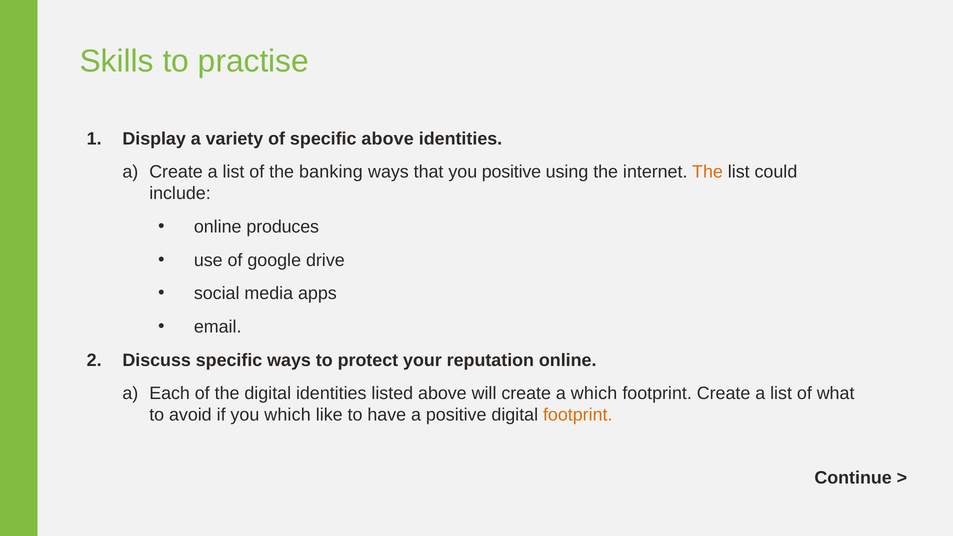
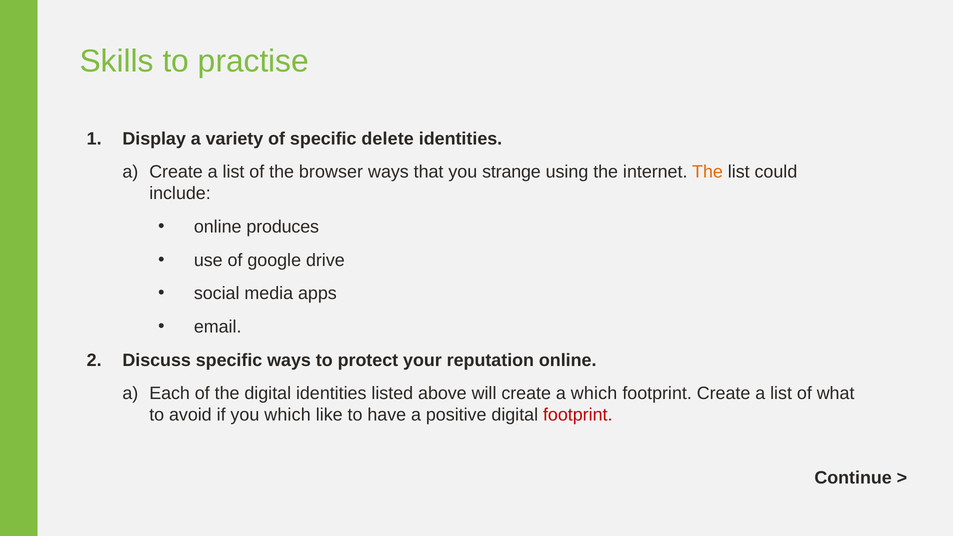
specific above: above -> delete
banking: banking -> browser
you positive: positive -> strange
footprint at (578, 415) colour: orange -> red
